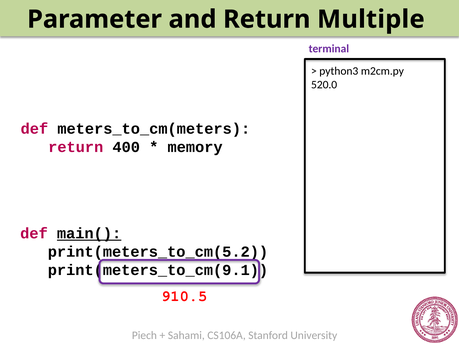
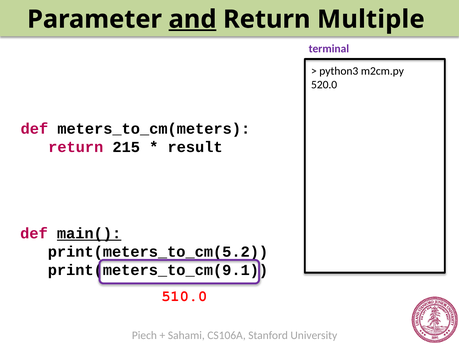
and underline: none -> present
400: 400 -> 215
memory: memory -> result
910.5: 910.5 -> 510.0
